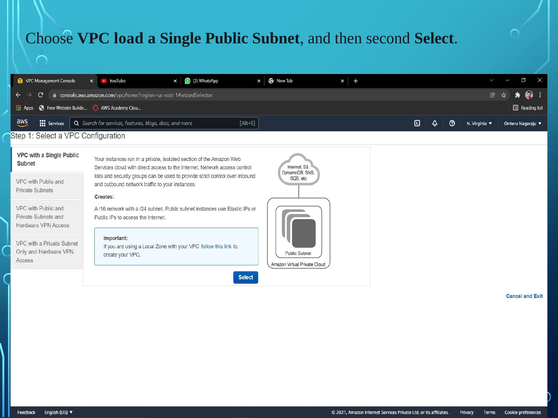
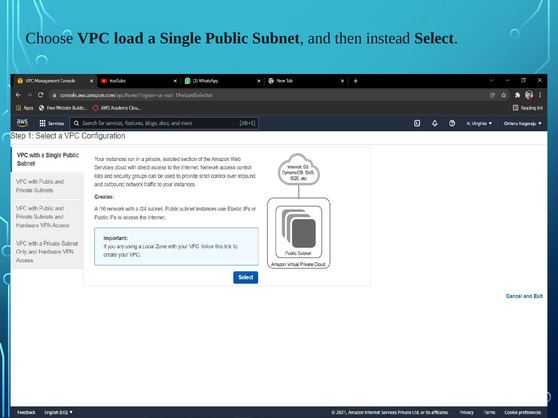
second: second -> instead
